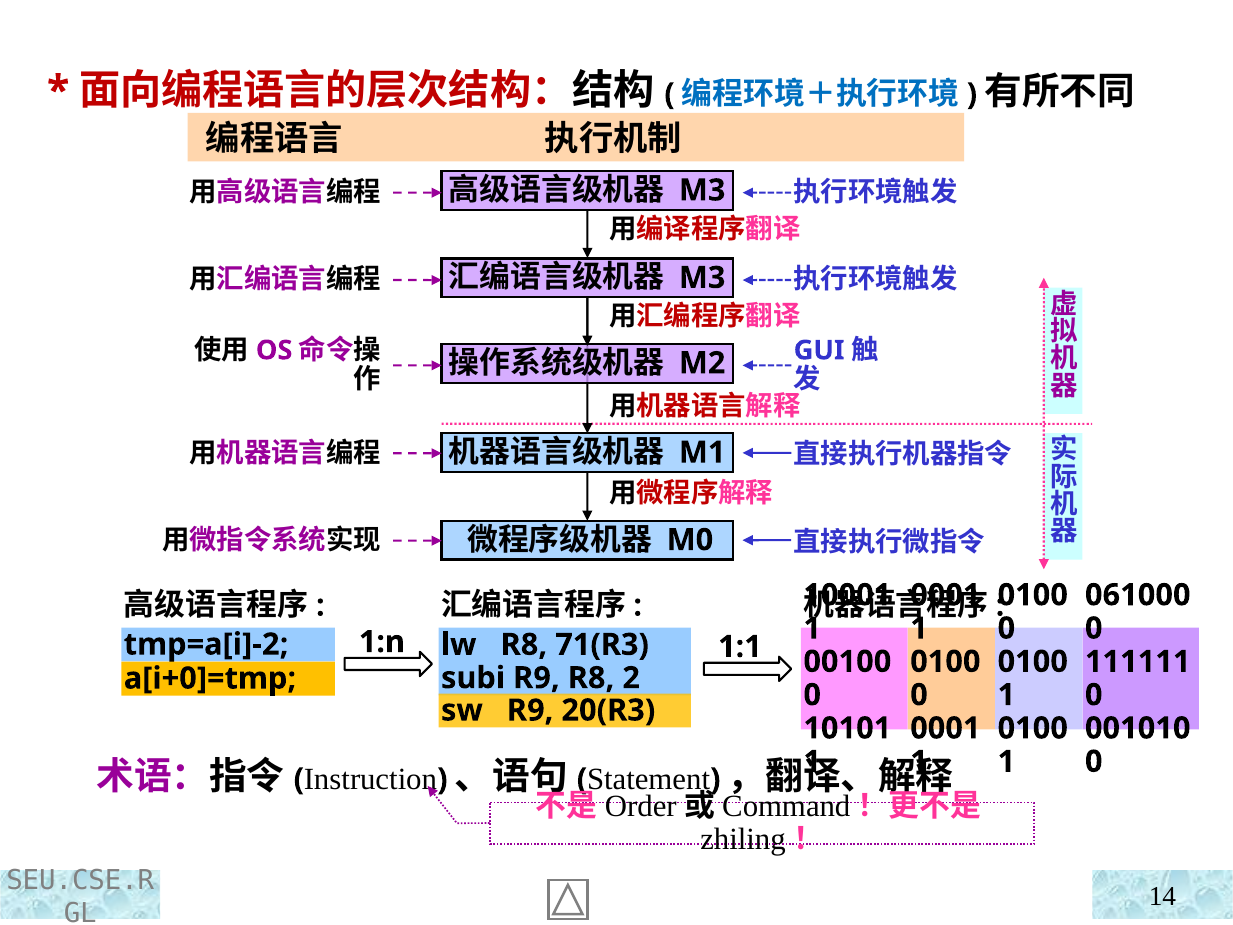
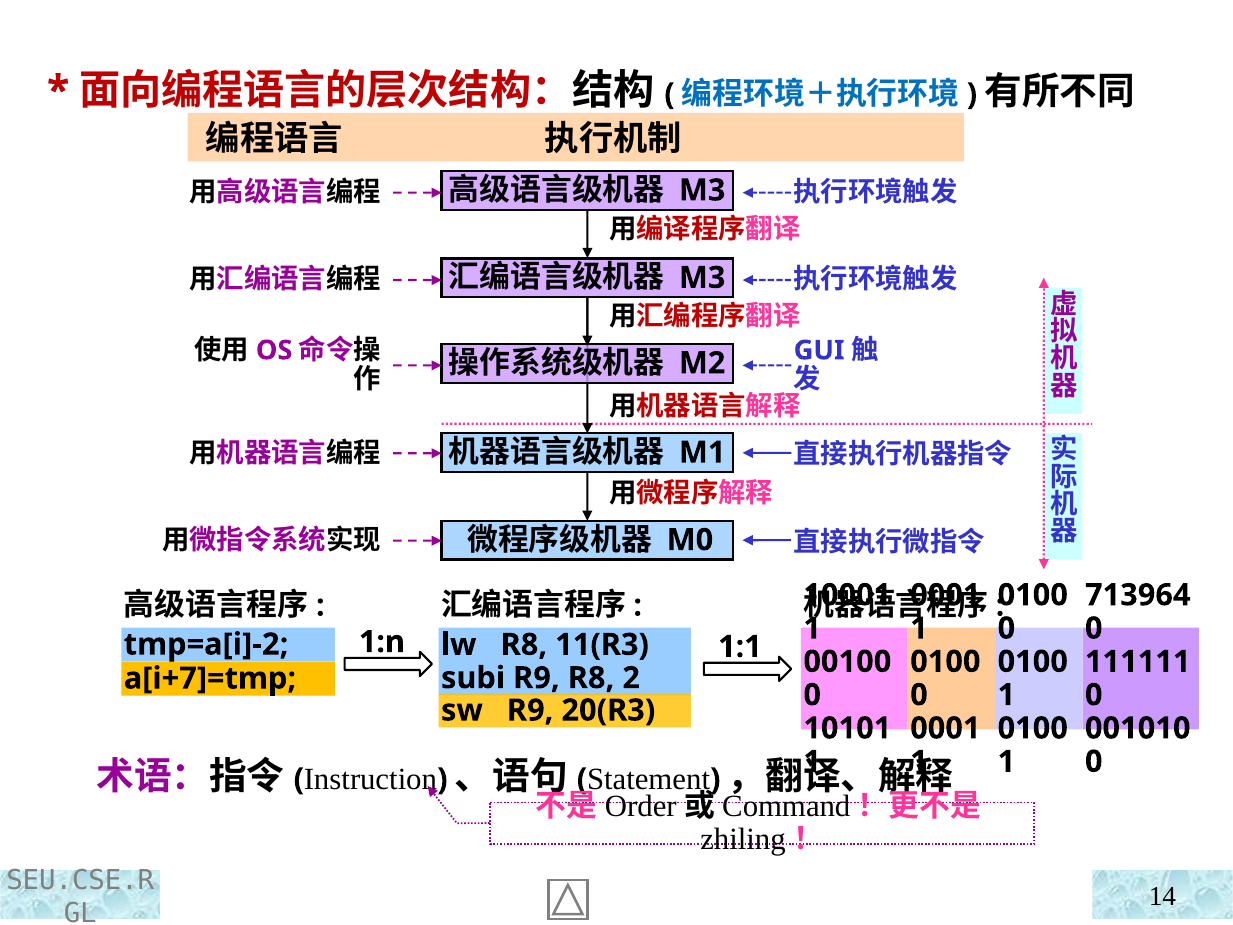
061000: 061000 -> 713964
71(R3: 71(R3 -> 11(R3
a[i+0]=tmp: a[i+0]=tmp -> a[i+7]=tmp
